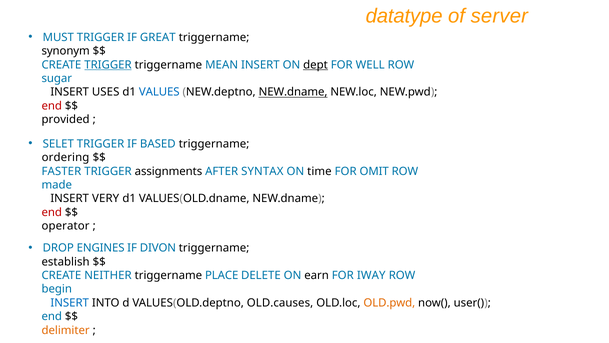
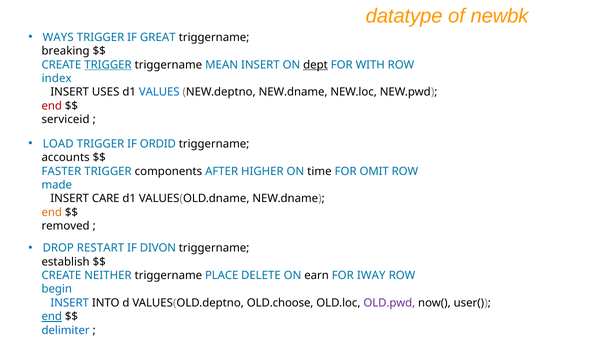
server: server -> newbk
MUST: MUST -> WAYS
synonym: synonym -> breaking
WELL: WELL -> WITH
sugar: sugar -> index
NEW.dname at (293, 92) underline: present -> none
provided: provided -> serviceid
SELET: SELET -> LOAD
BASED: BASED -> ORDID
ordering: ordering -> accounts
assignments: assignments -> components
SYNTAX: SYNTAX -> HIGHER
VERY: VERY -> CARE
end at (52, 212) colour: red -> orange
operator: operator -> removed
ENGINES: ENGINES -> RESTART
OLD.causes: OLD.causes -> OLD.choose
OLD.pwd colour: orange -> purple
end at (52, 316) underline: none -> present
delimiter colour: orange -> blue
